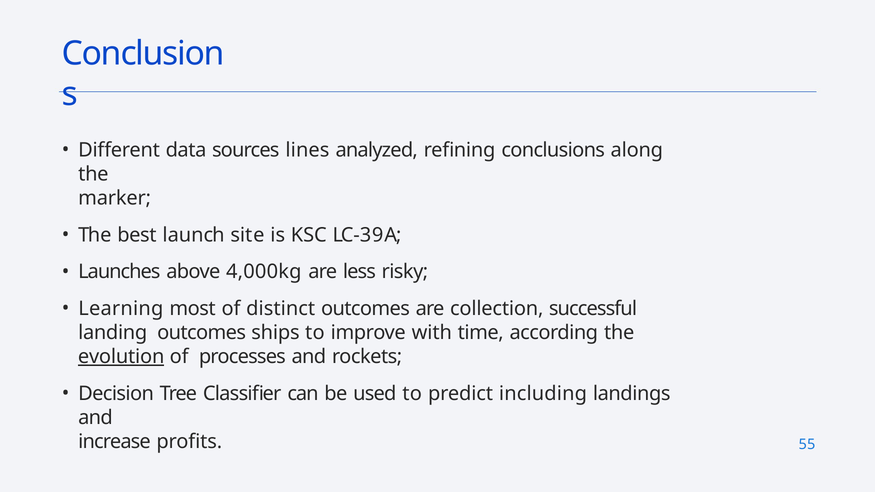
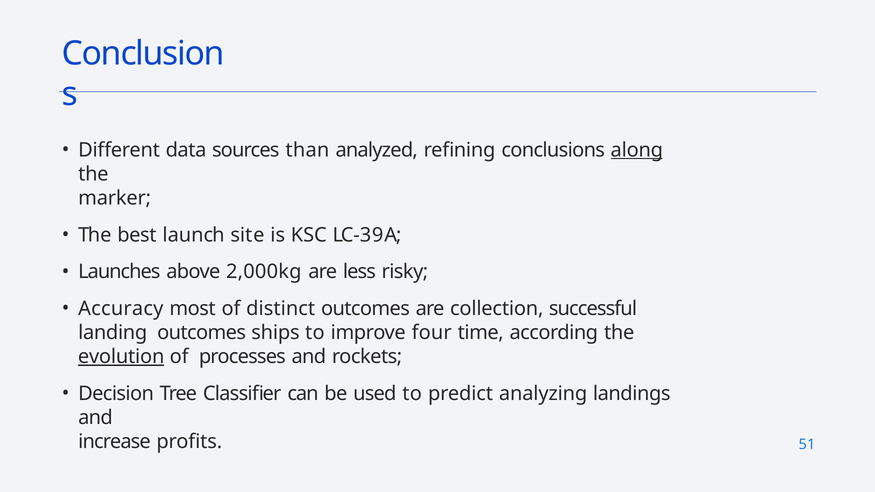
lines: lines -> than
along underline: none -> present
4,000kg: 4,000kg -> 2,000kg
Learning: Learning -> Accuracy
with: with -> four
including: including -> analyzing
55: 55 -> 51
